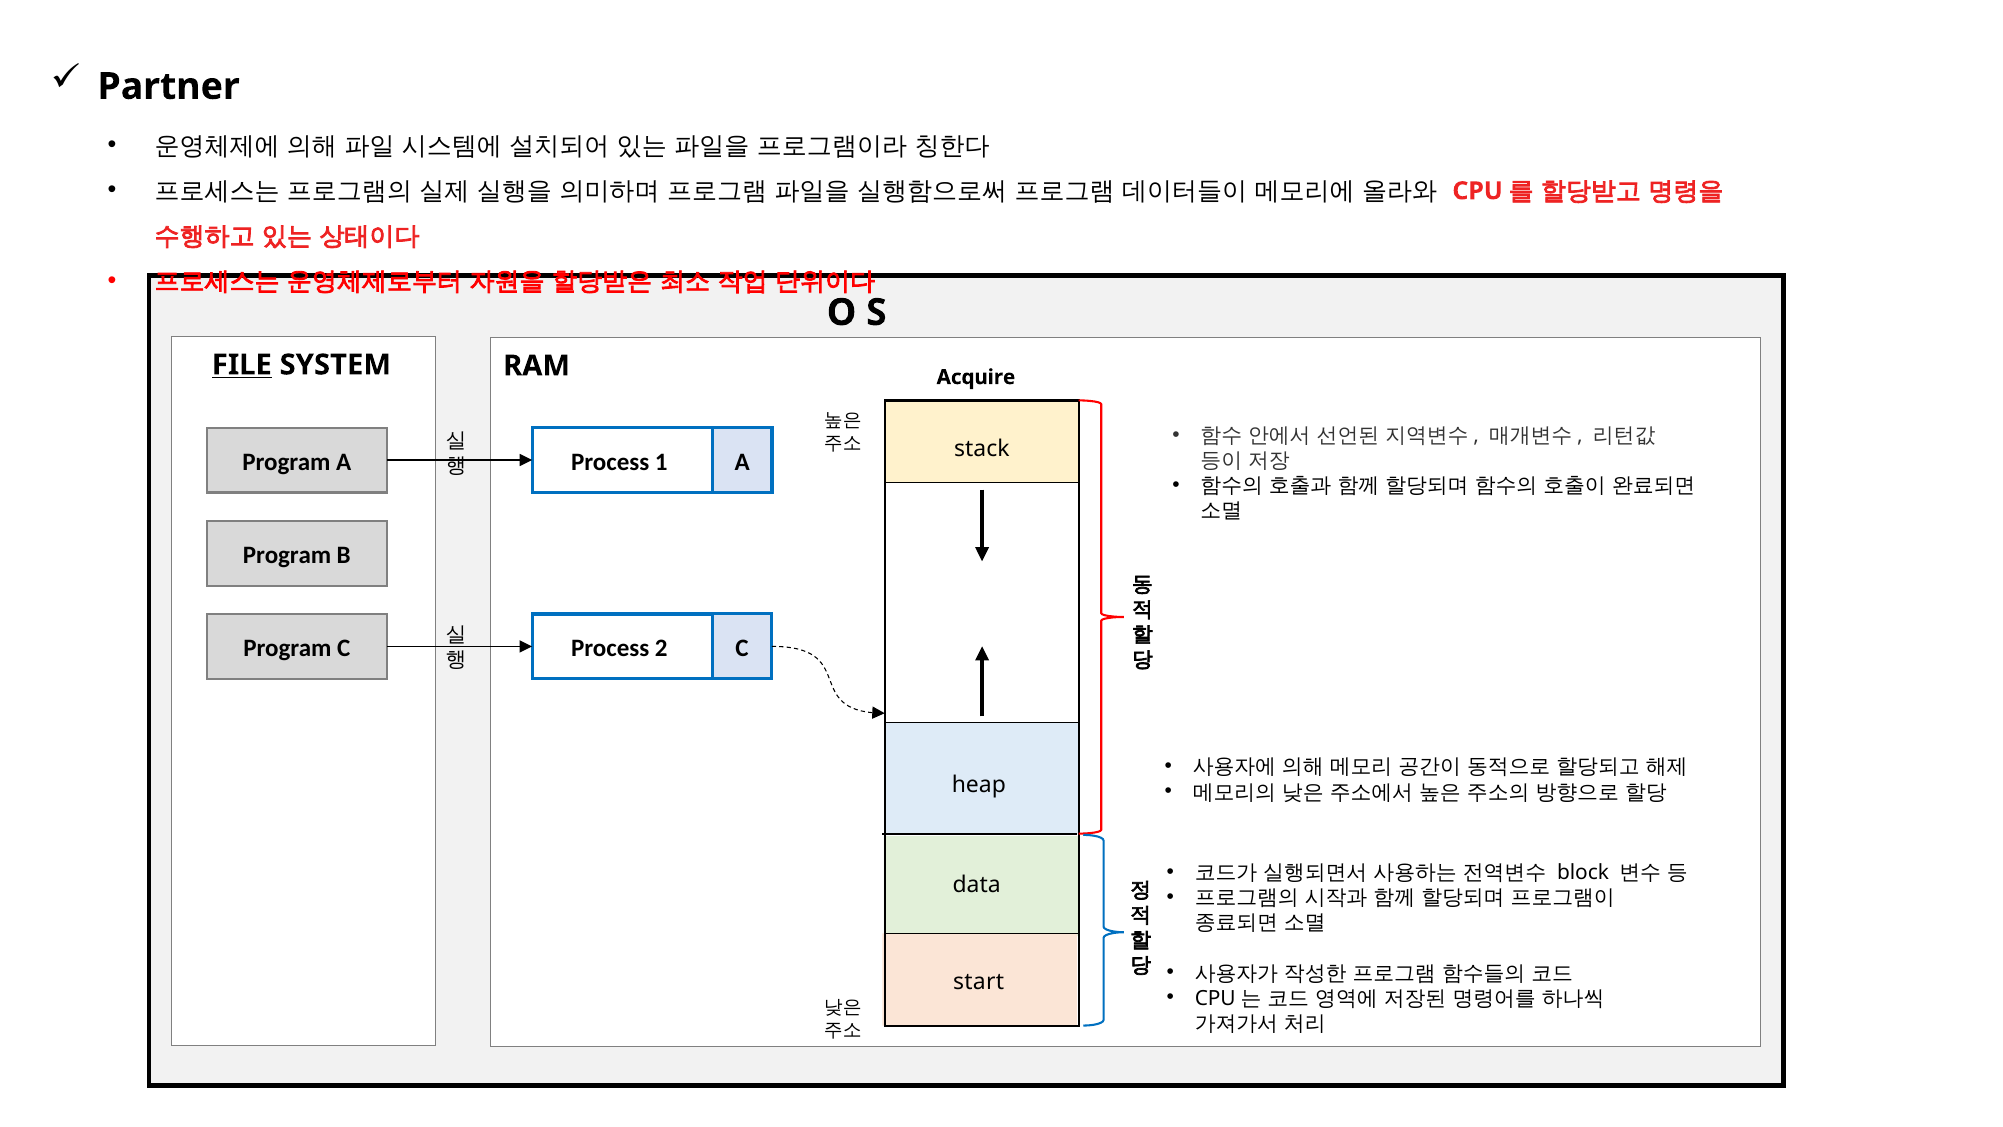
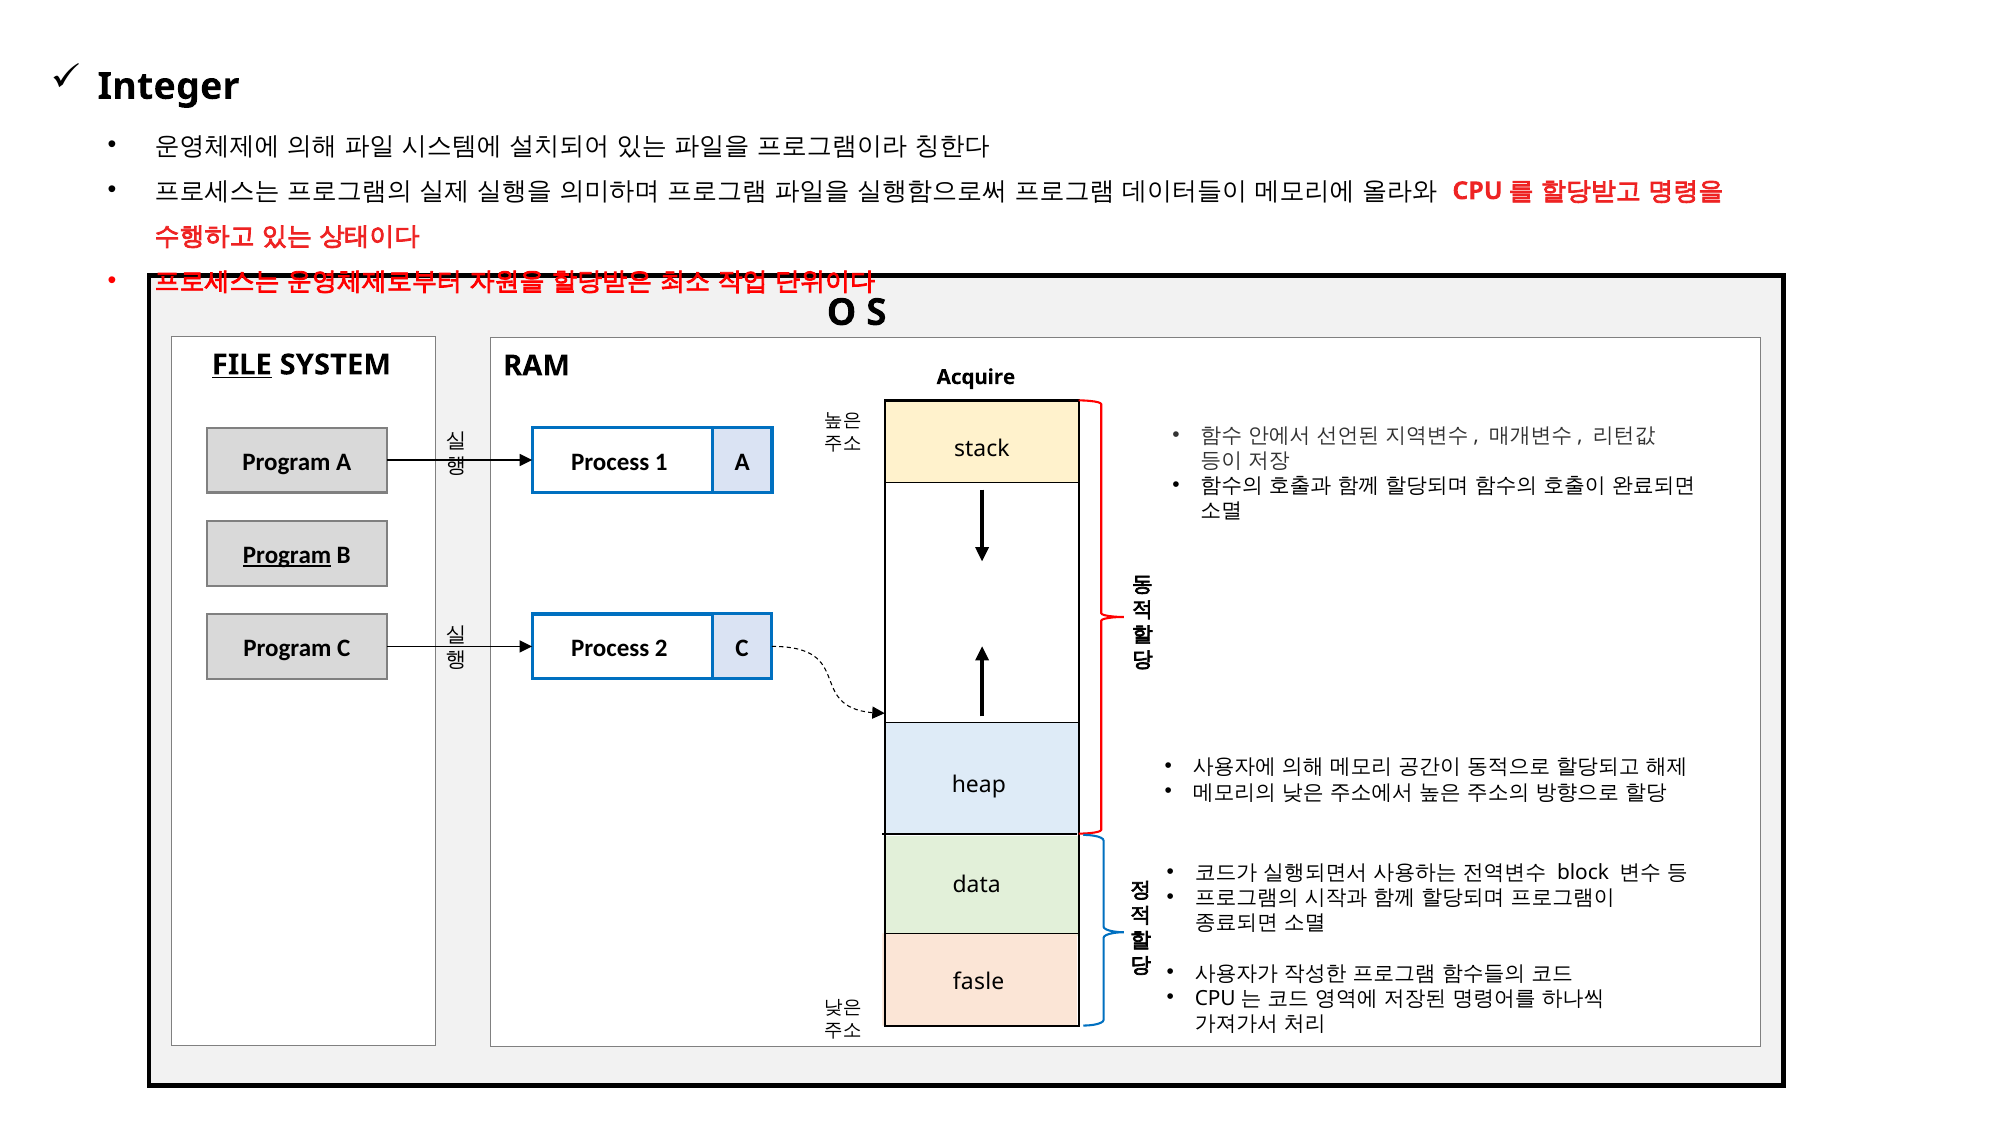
Partner: Partner -> Integer
Program at (287, 555) underline: none -> present
start: start -> fasle
